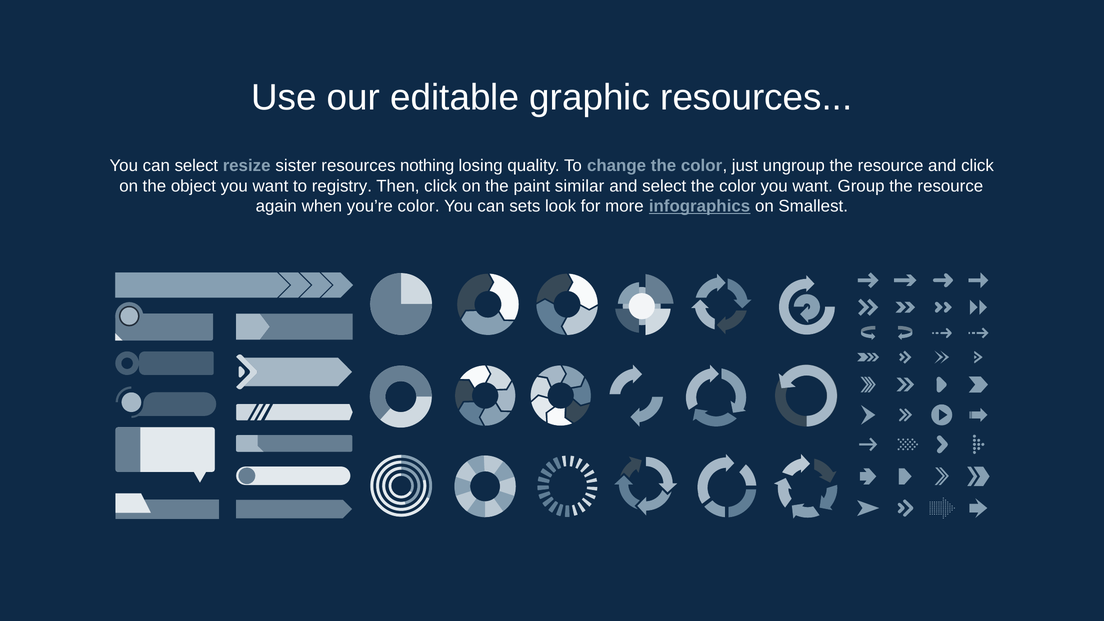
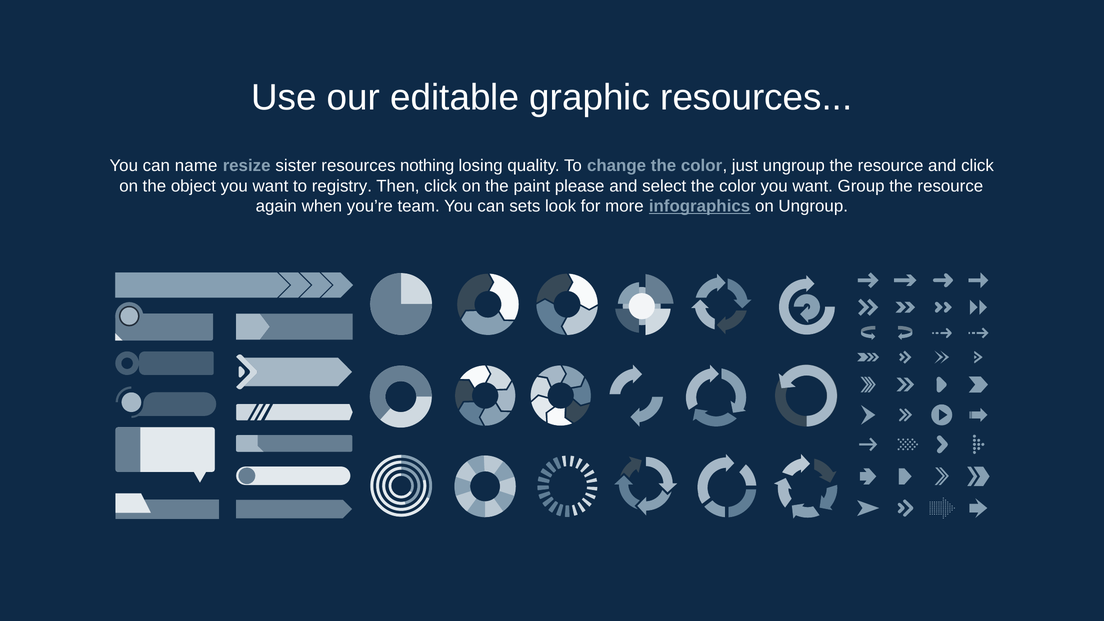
can select: select -> name
similar: similar -> please
you’re color: color -> team
on Smallest: Smallest -> Ungroup
